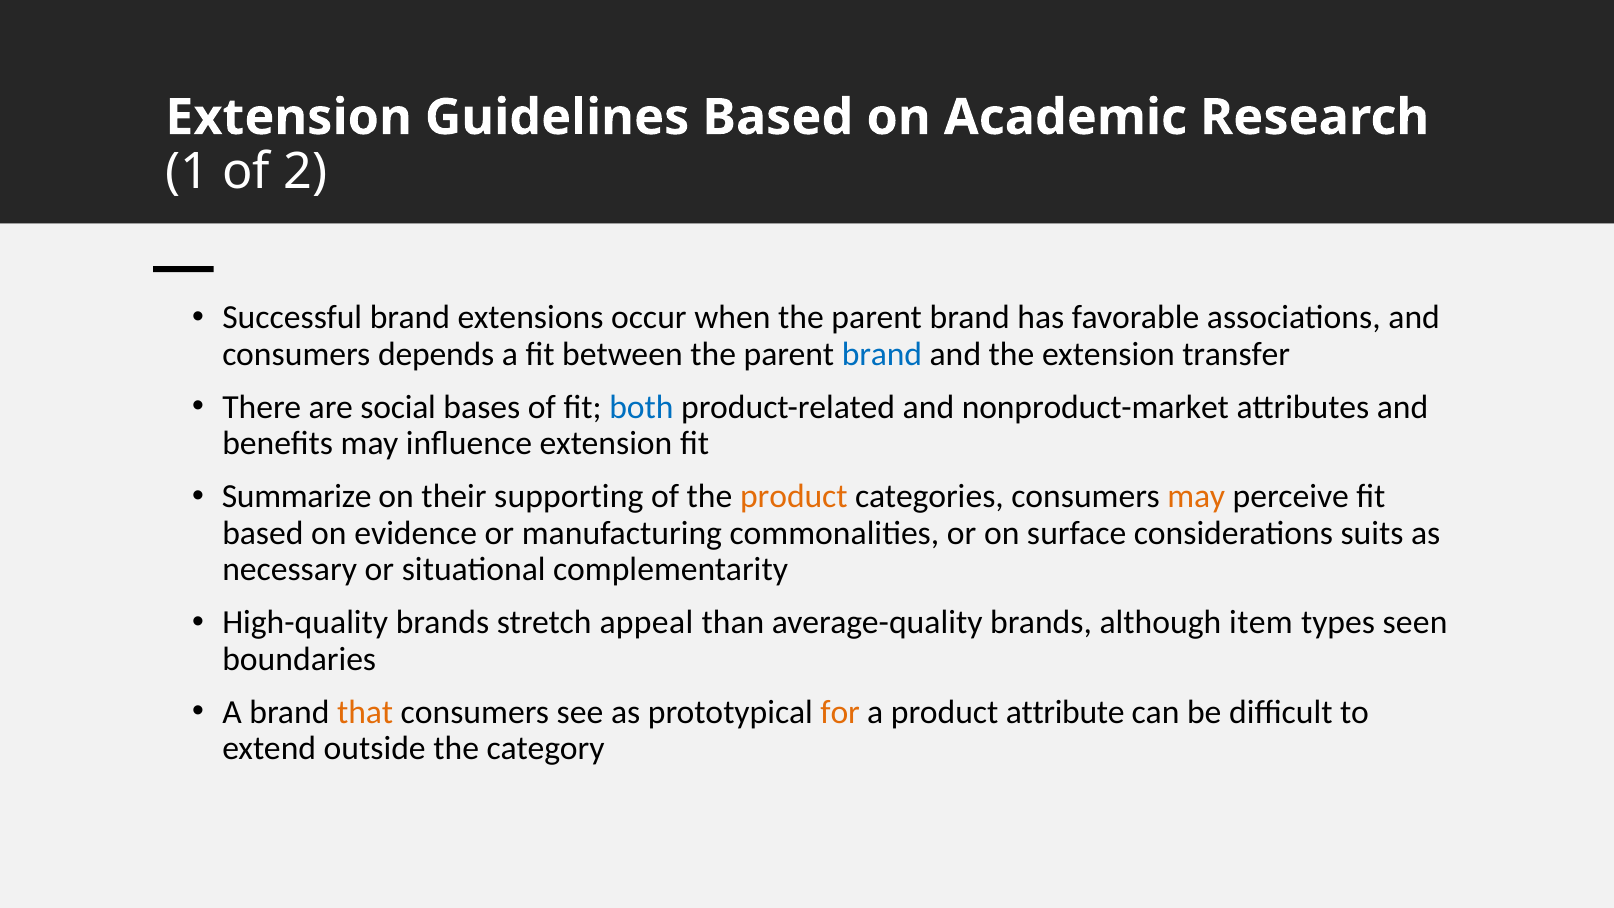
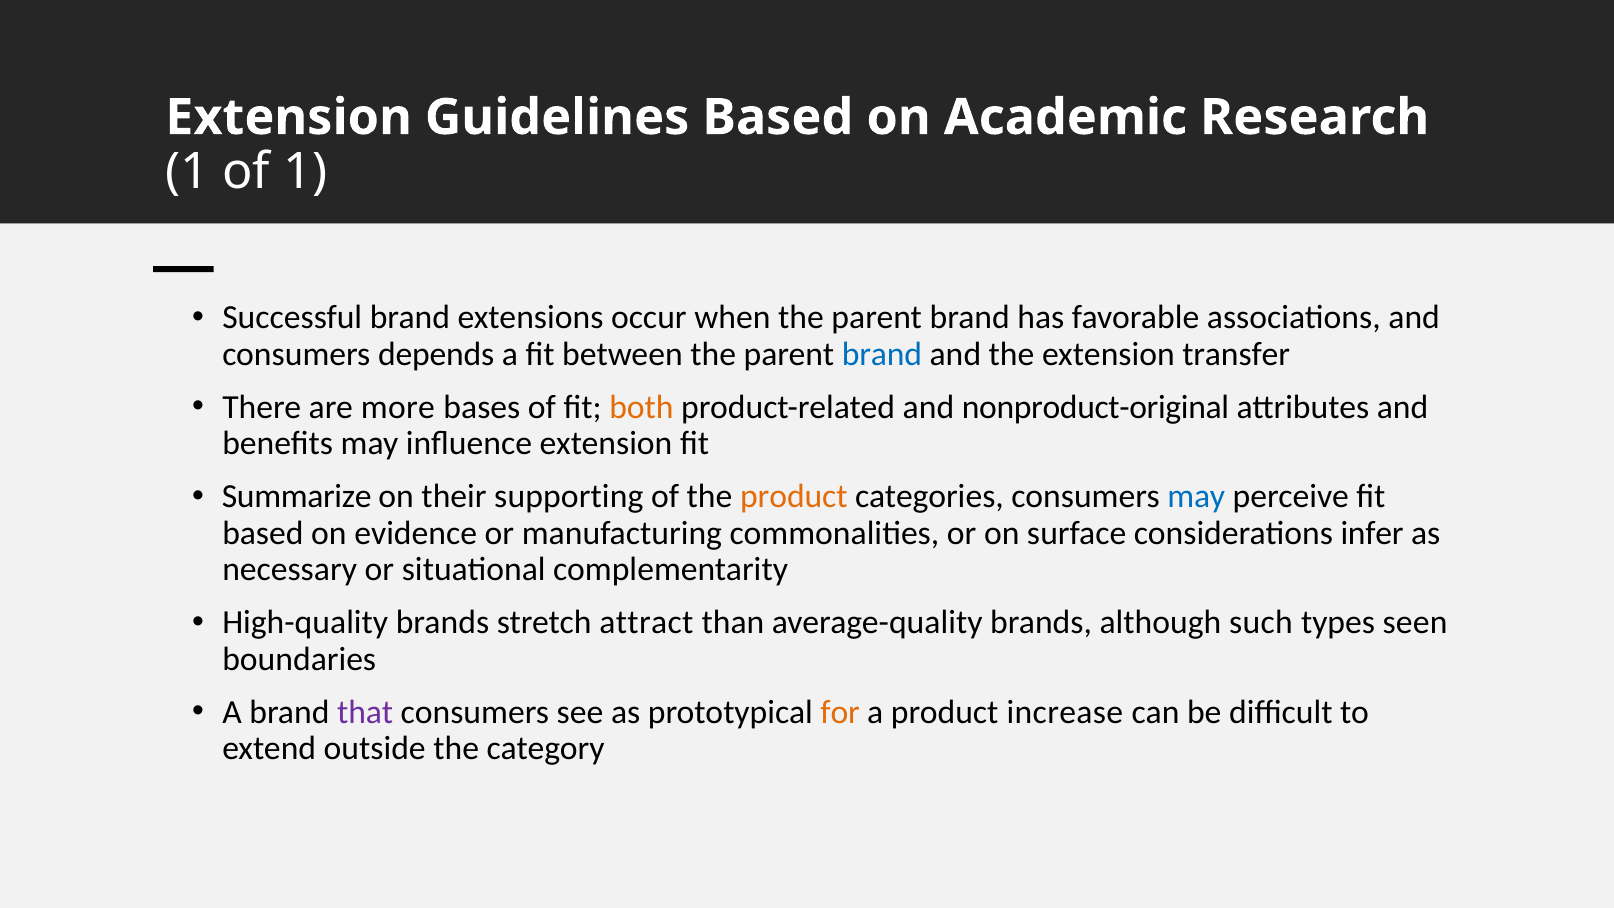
of 2: 2 -> 1
social: social -> more
both colour: blue -> orange
nonproduct-market: nonproduct-market -> nonproduct-original
may at (1196, 497) colour: orange -> blue
suits: suits -> infer
appeal: appeal -> attract
item: item -> such
that colour: orange -> purple
attribute: attribute -> increase
